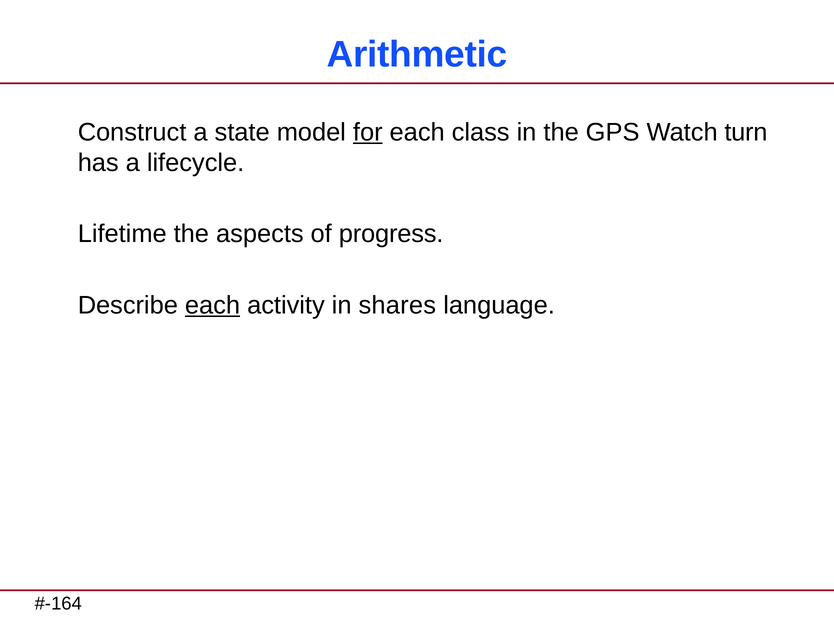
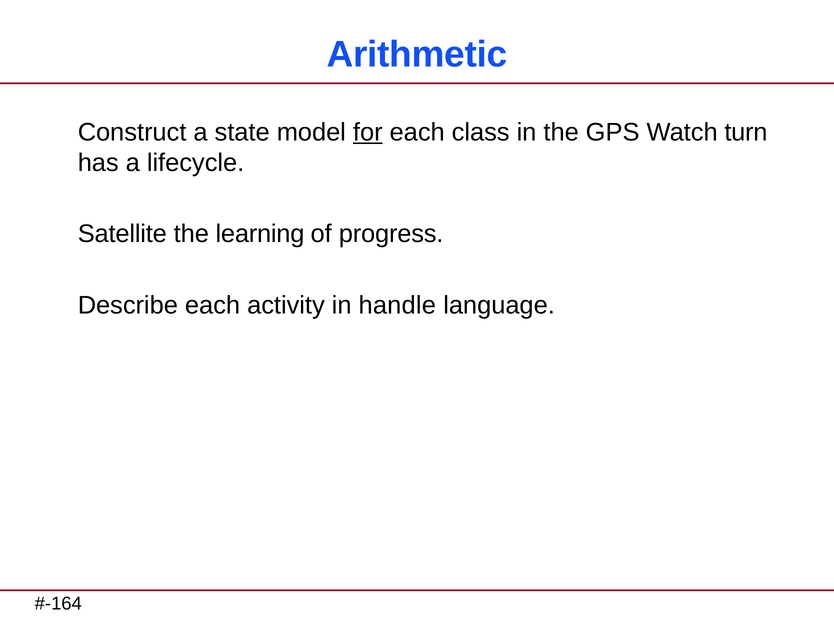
Lifetime: Lifetime -> Satellite
aspects: aspects -> learning
each at (213, 306) underline: present -> none
shares: shares -> handle
